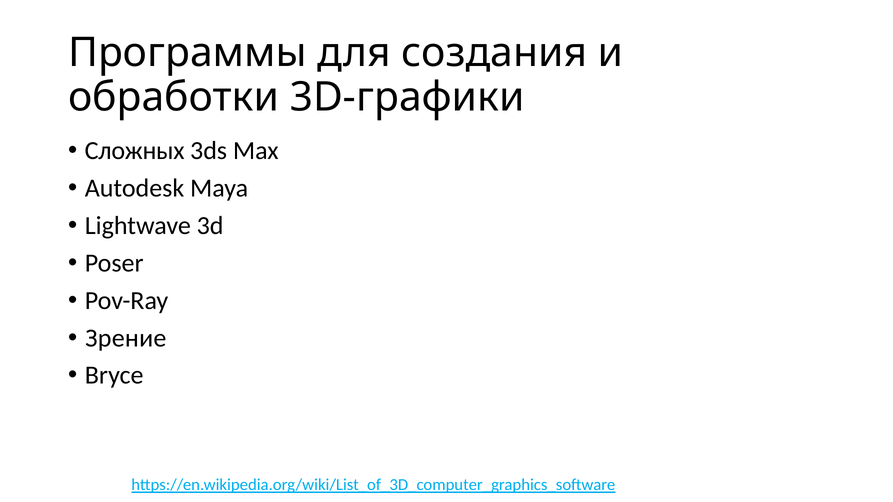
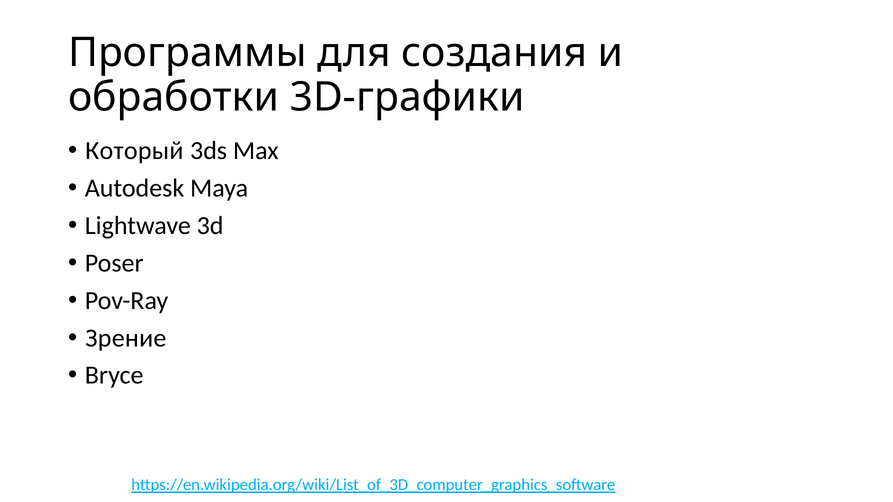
Сложных: Сложных -> Который
